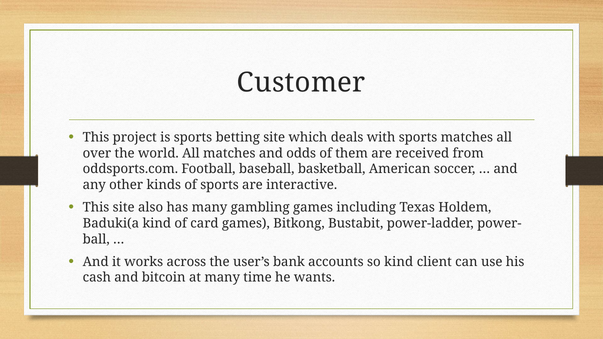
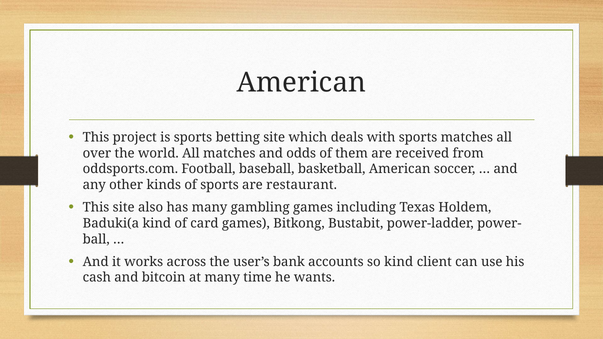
Customer at (301, 83): Customer -> American
interactive: interactive -> restaurant
